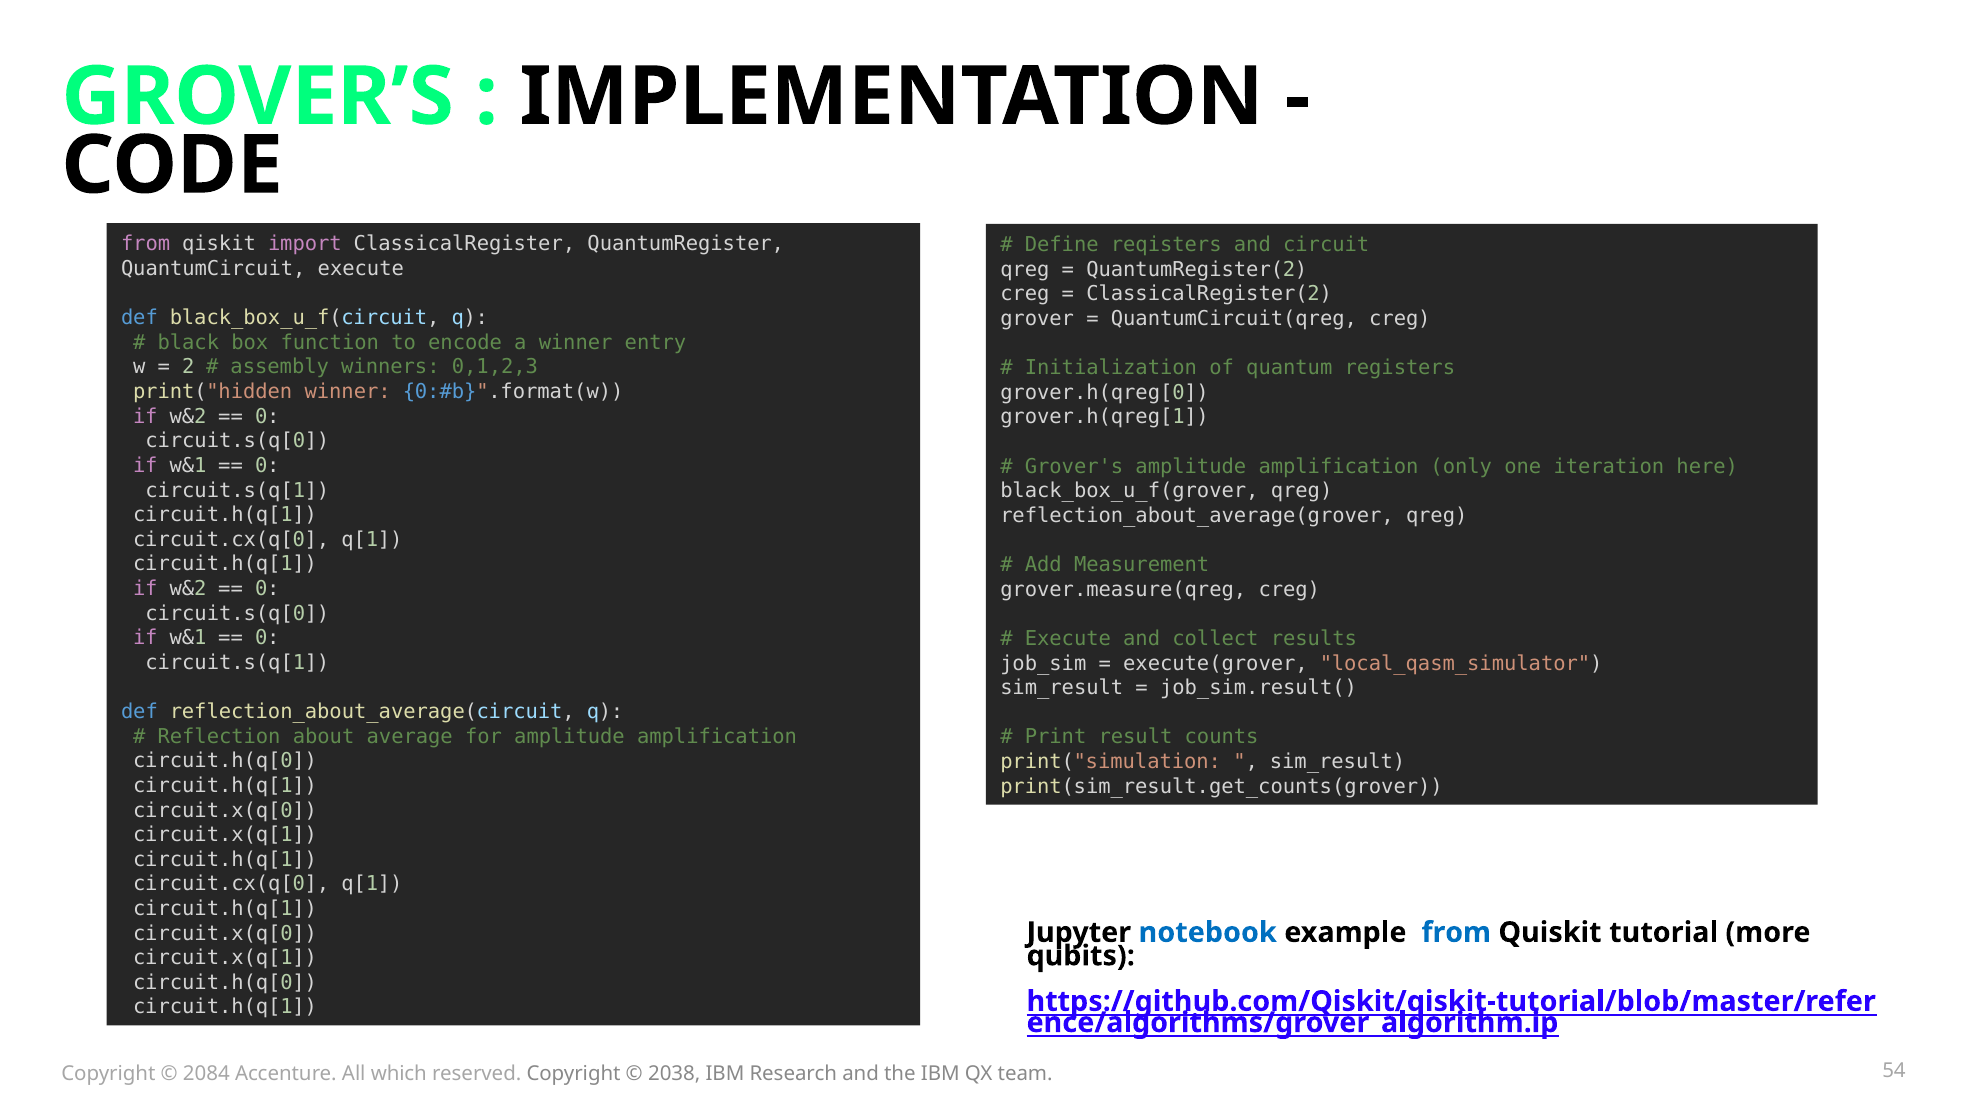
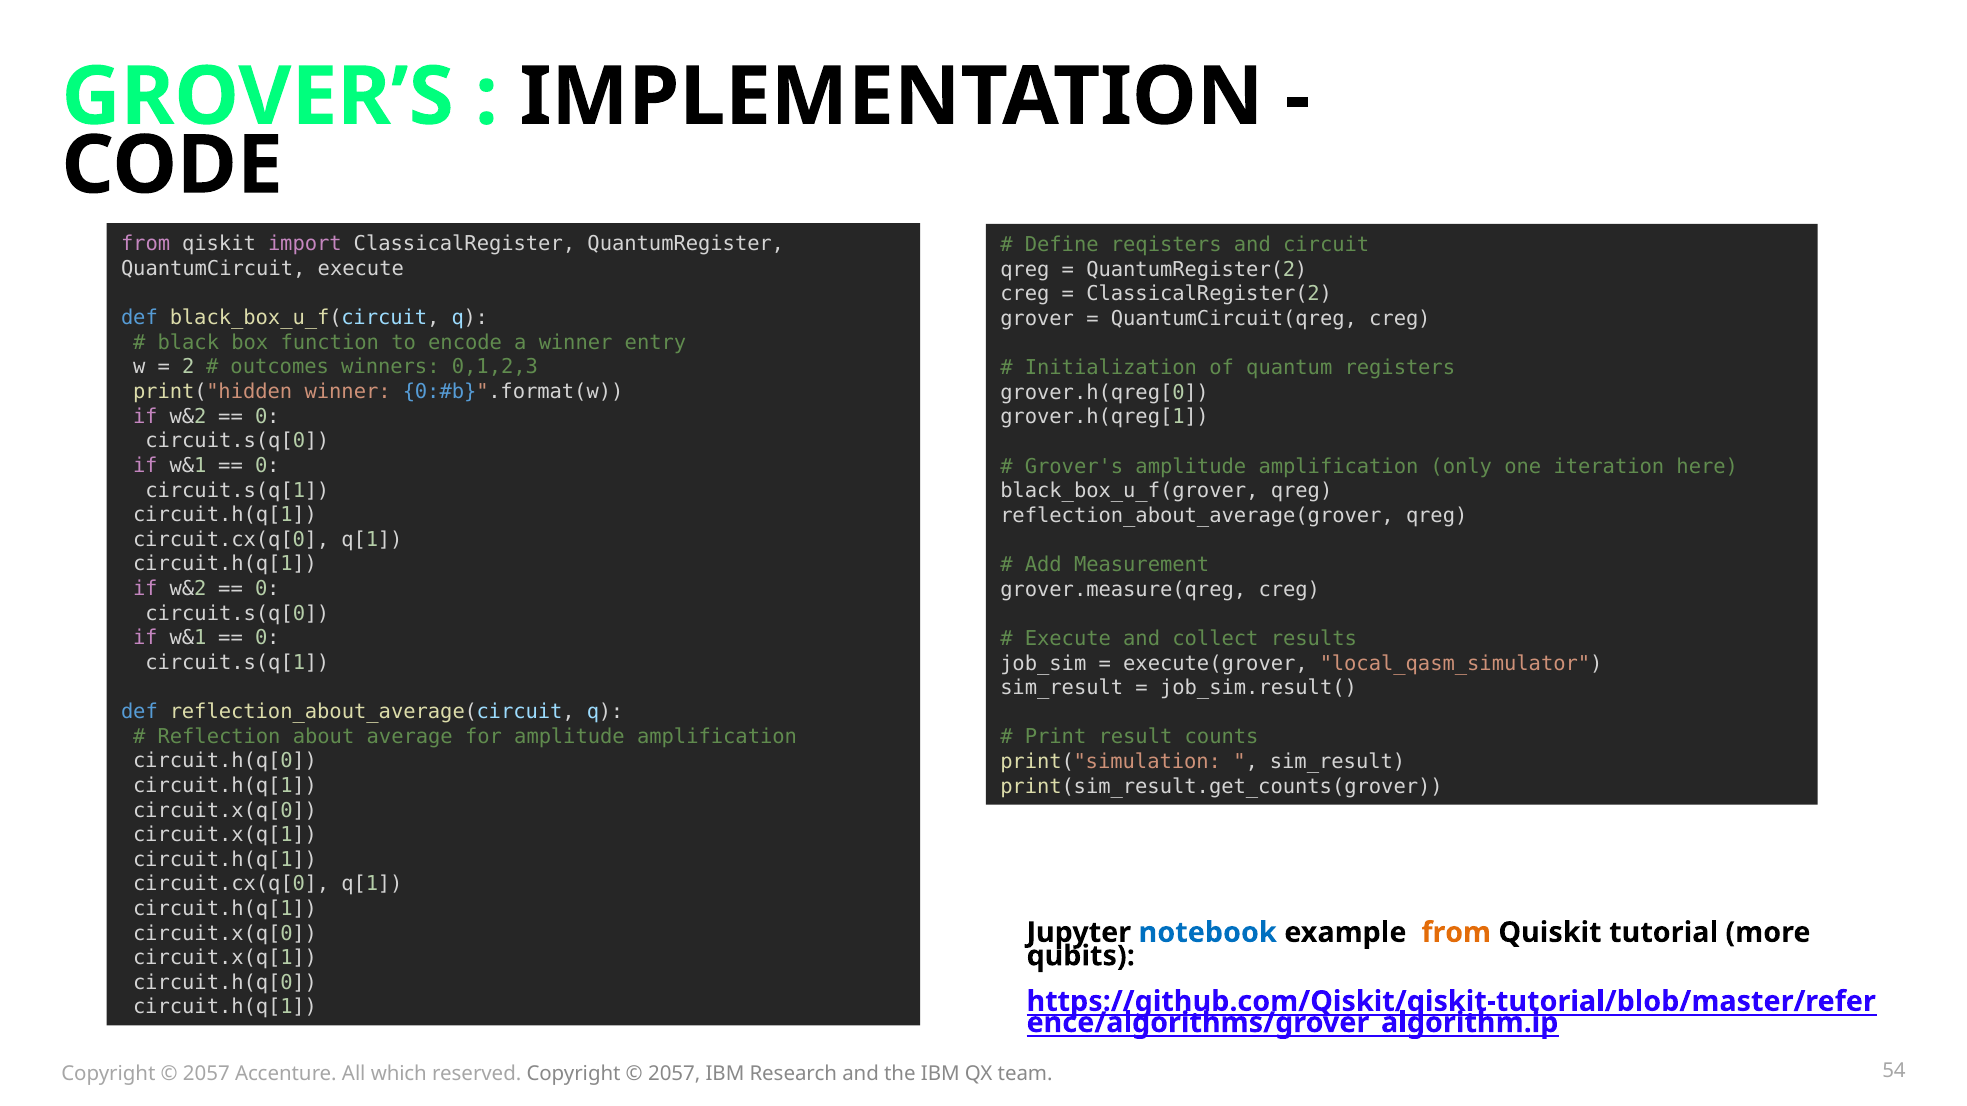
assembly: assembly -> outcomes
from at (1456, 933) colour: blue -> orange
2084 at (206, 1074): 2084 -> 2057
2038 at (674, 1074): 2038 -> 2057
